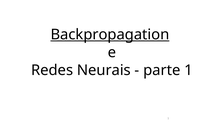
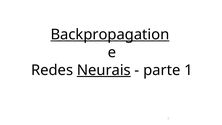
Neurais underline: none -> present
